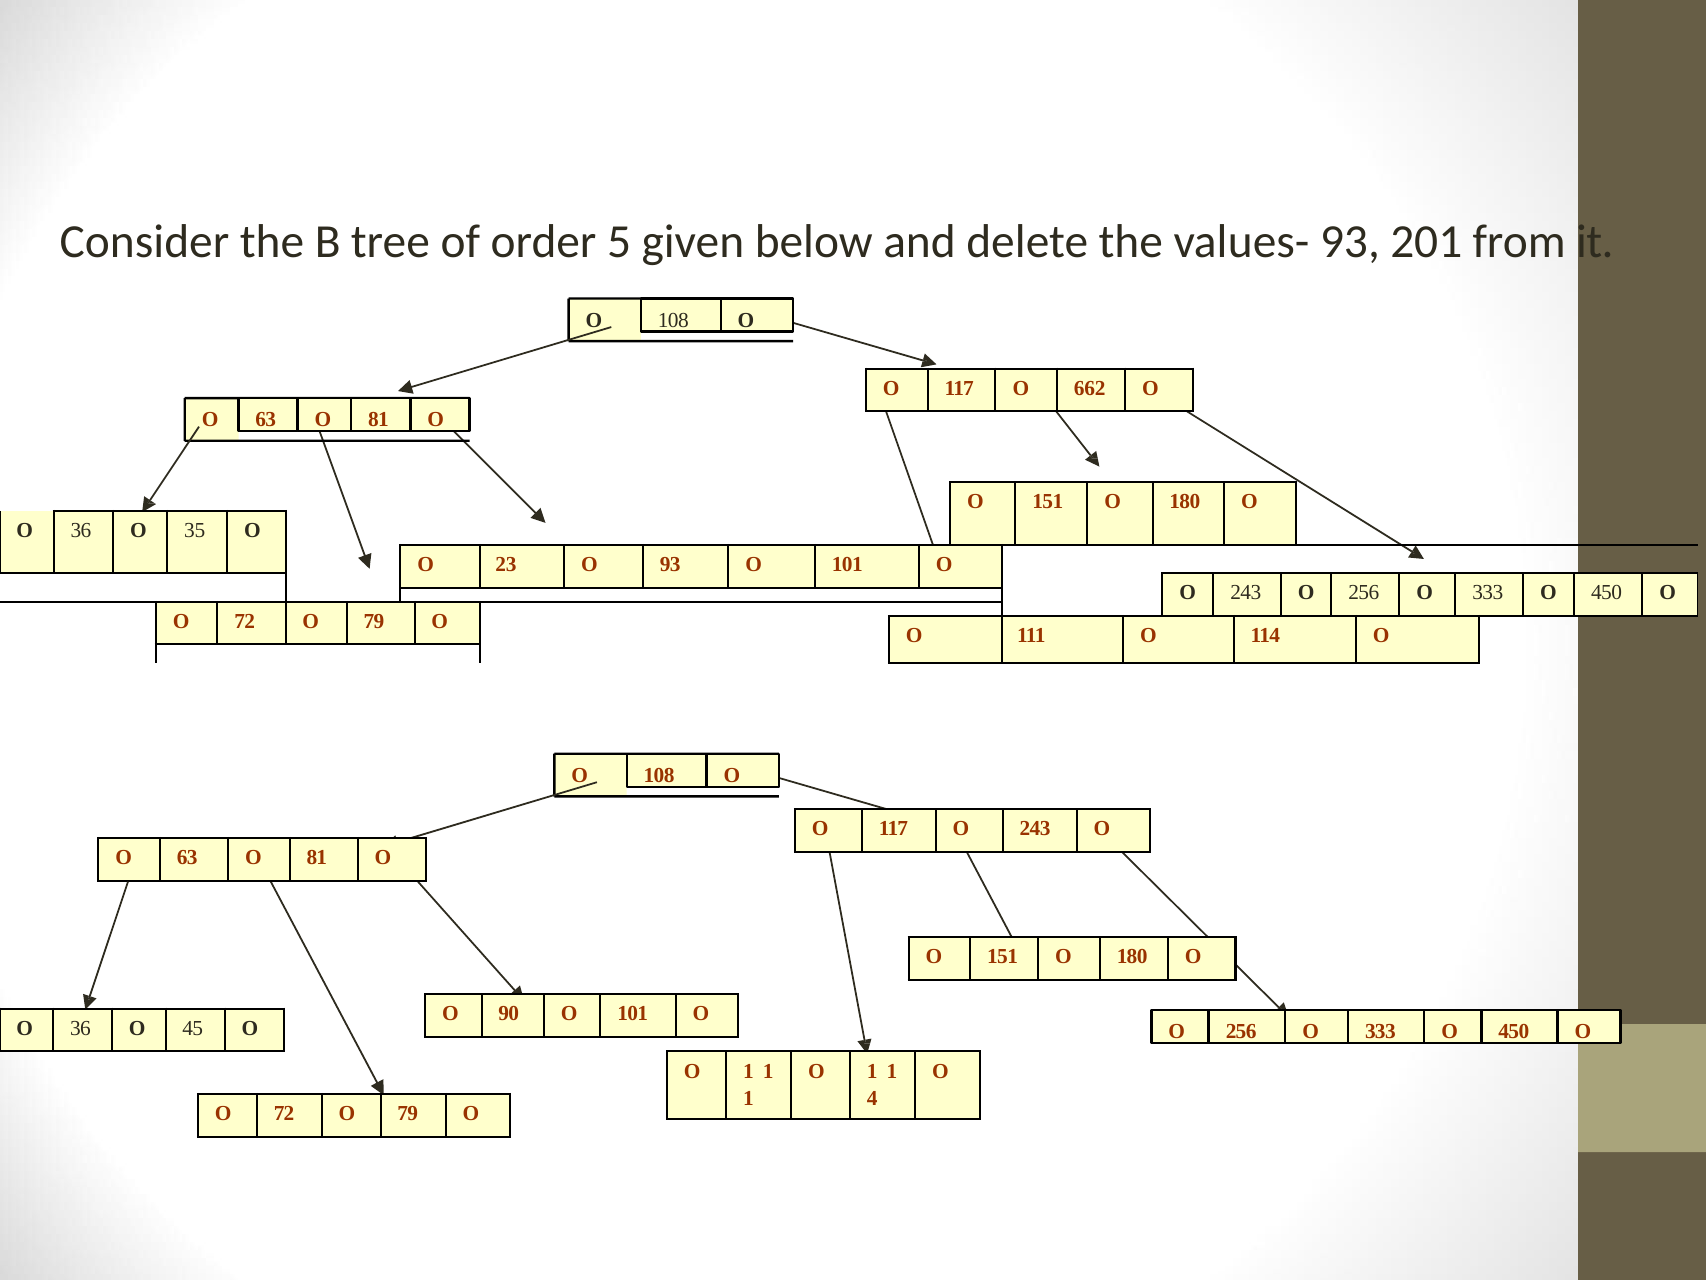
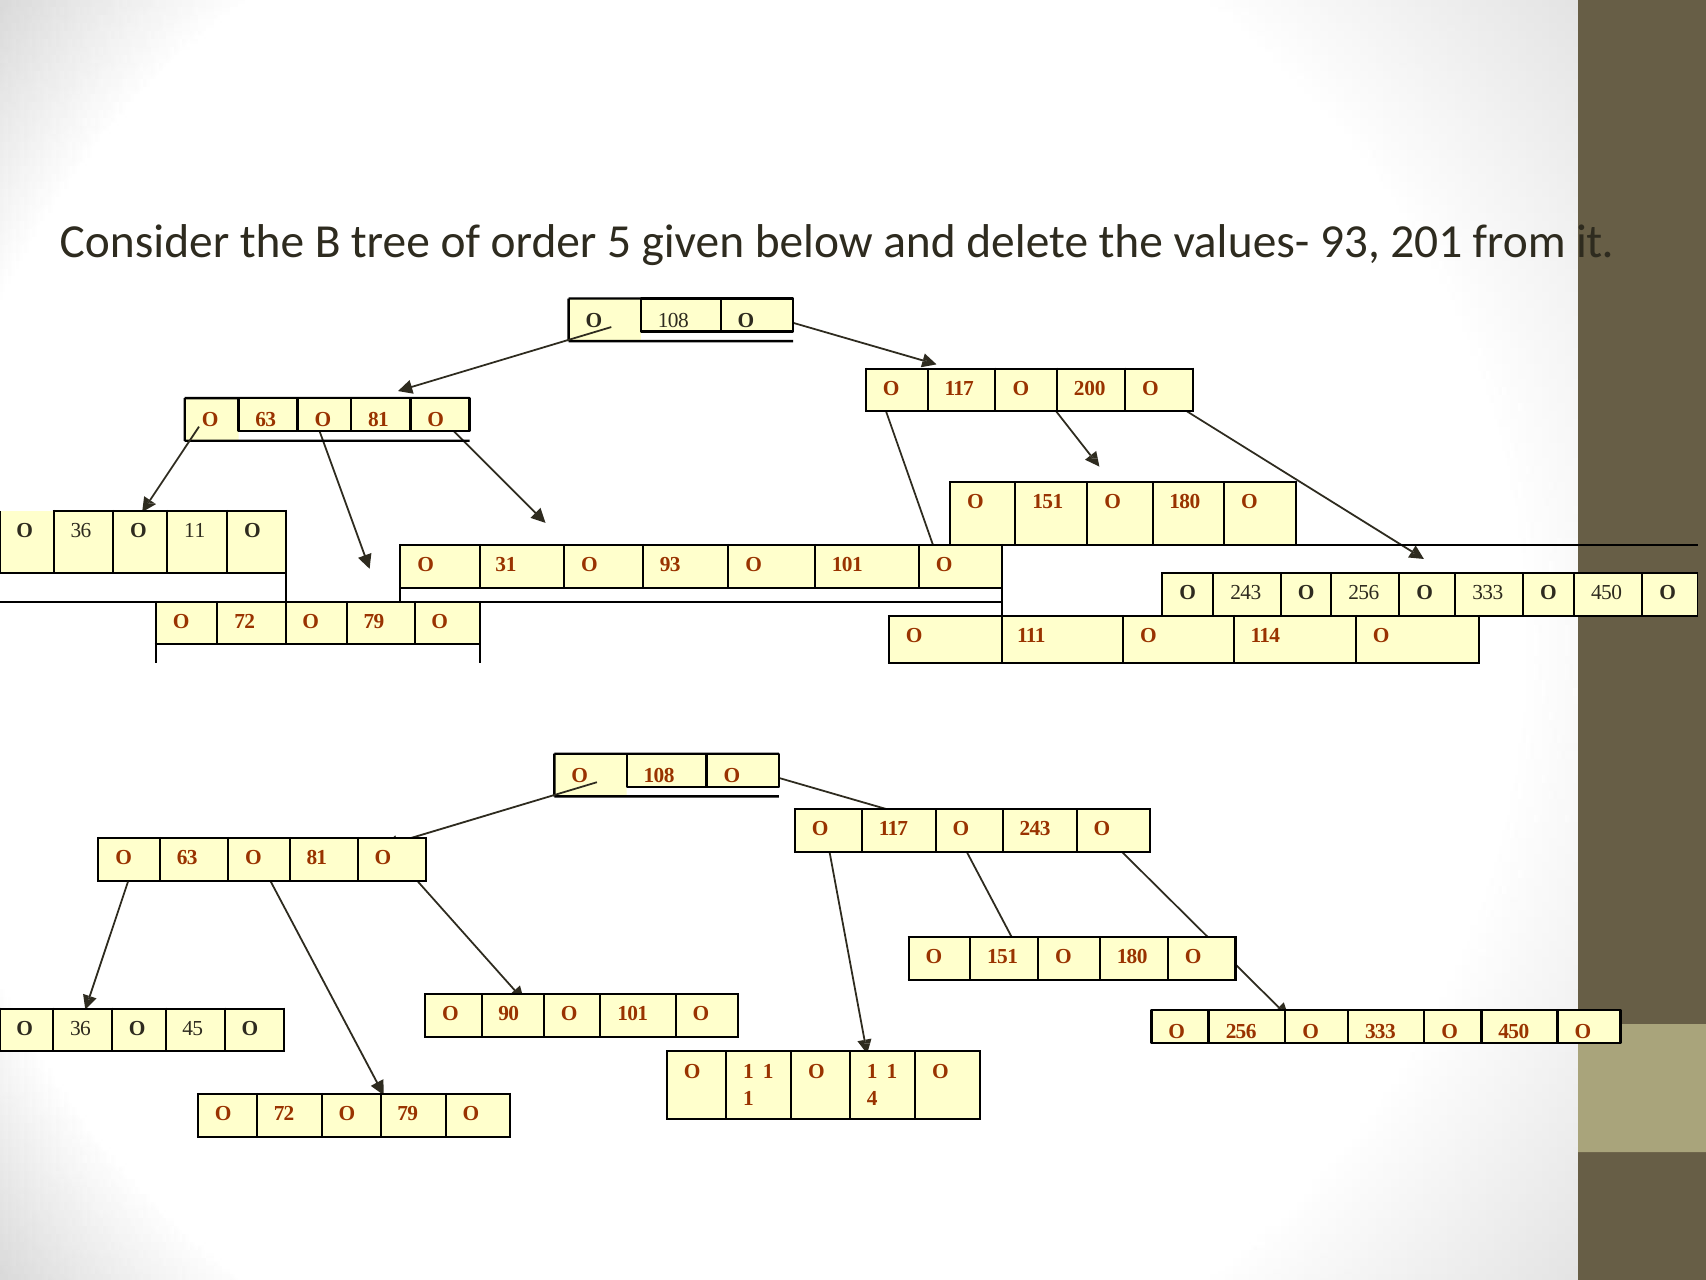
662: 662 -> 200
35: 35 -> 11
23: 23 -> 31
